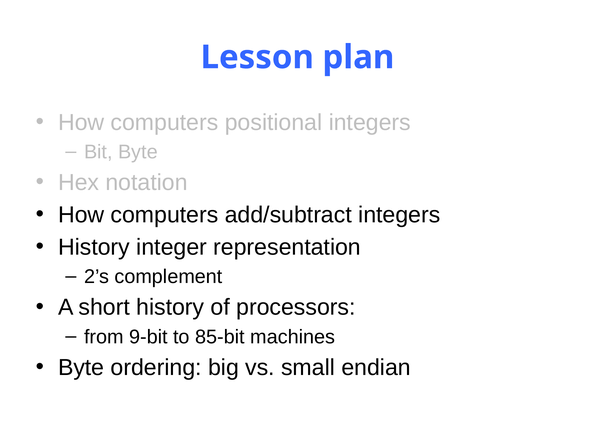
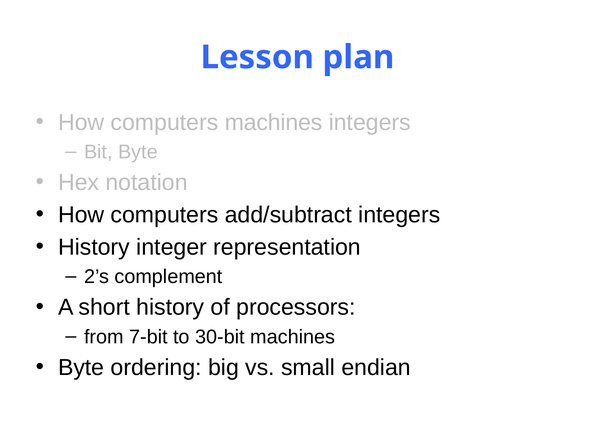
computers positional: positional -> machines
9-bit: 9-bit -> 7-bit
85-bit: 85-bit -> 30-bit
